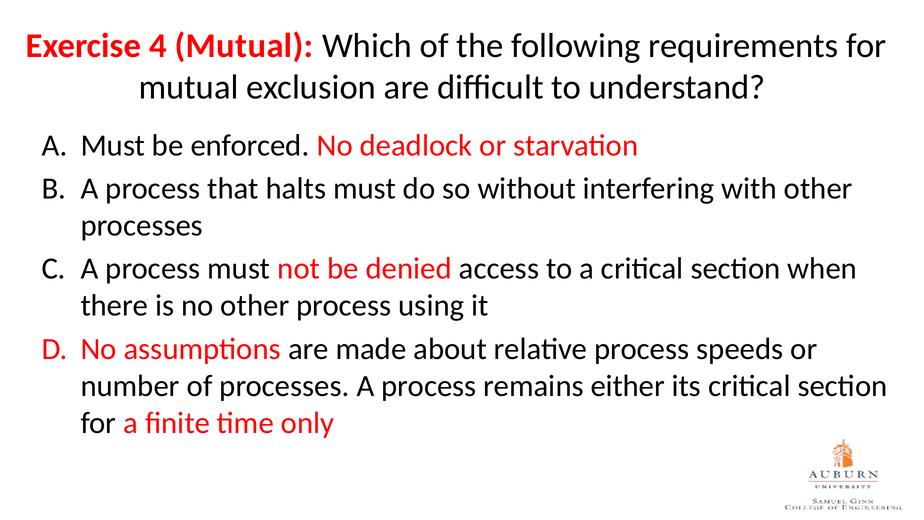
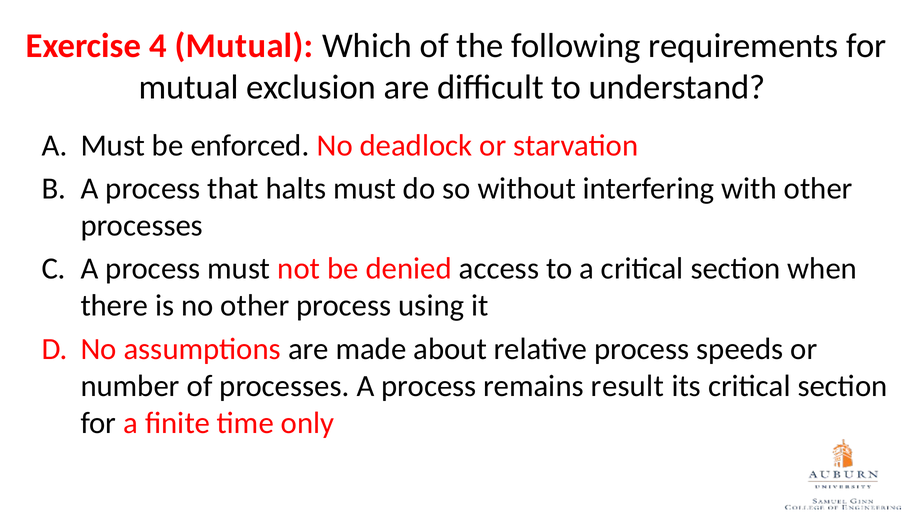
either: either -> result
